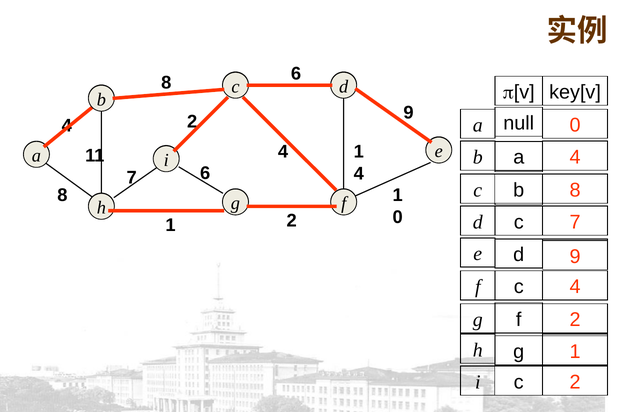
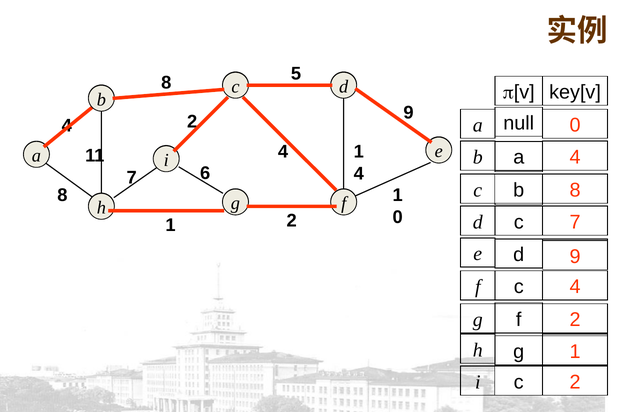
6 at (296, 74): 6 -> 5
